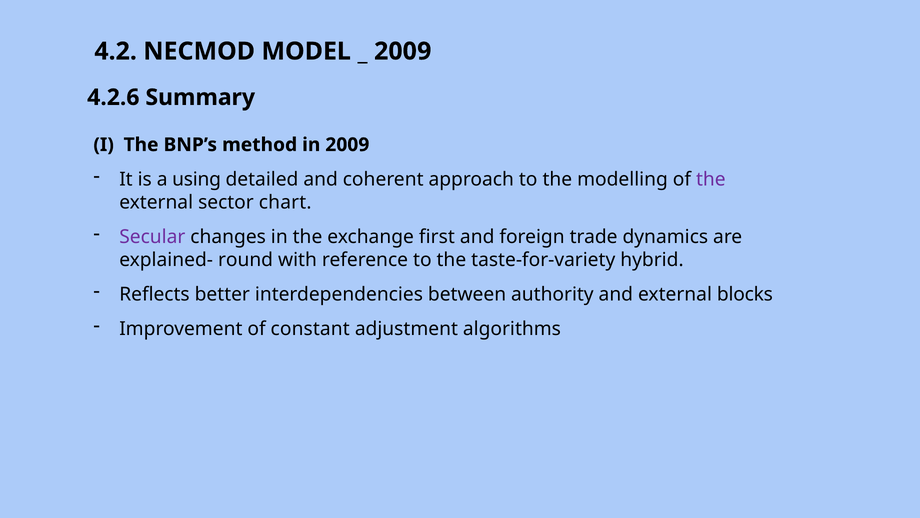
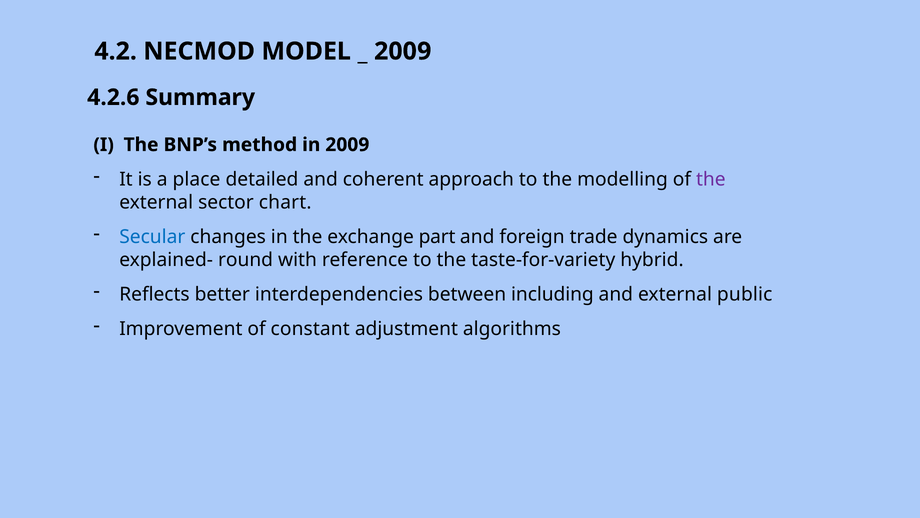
using: using -> place
Secular colour: purple -> blue
first: first -> part
authority: authority -> including
blocks: blocks -> public
